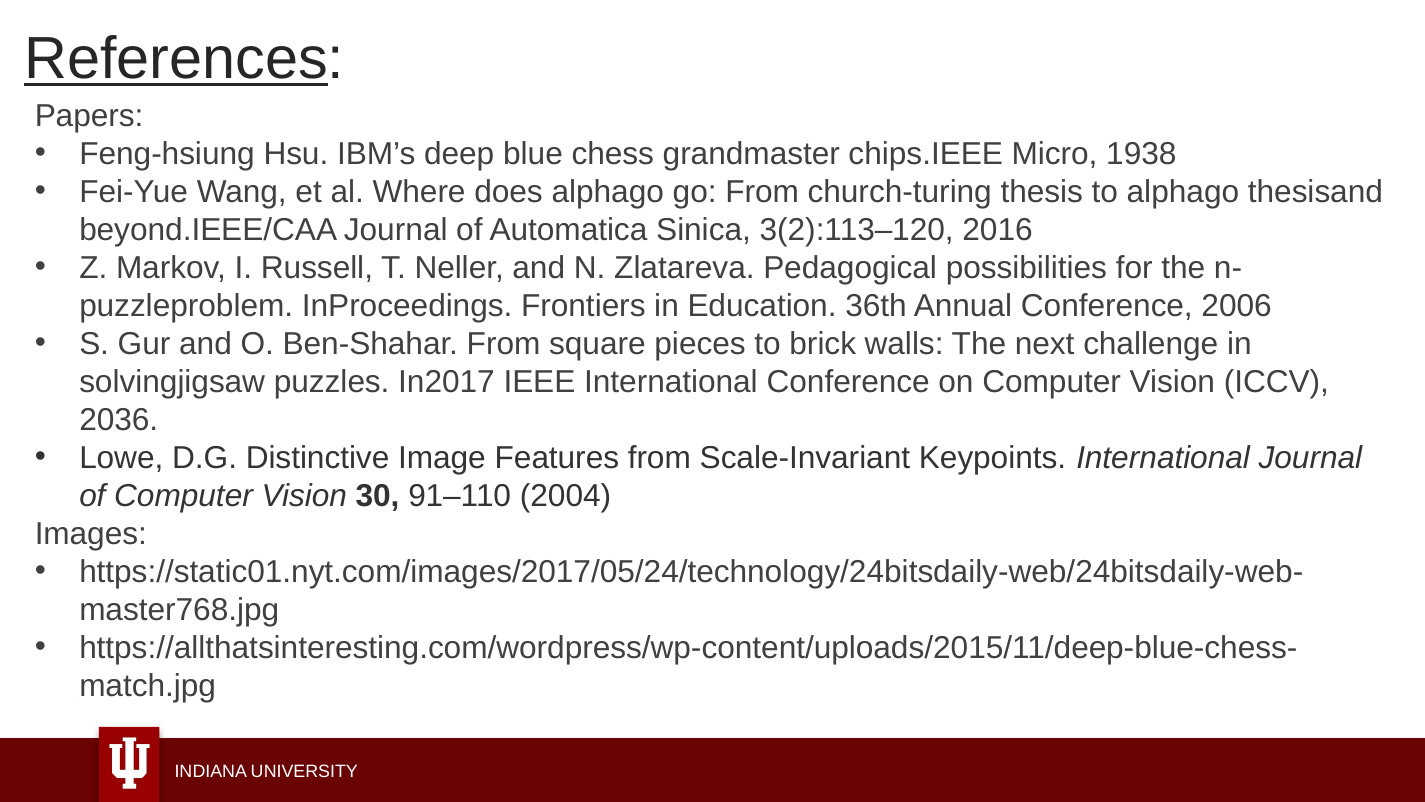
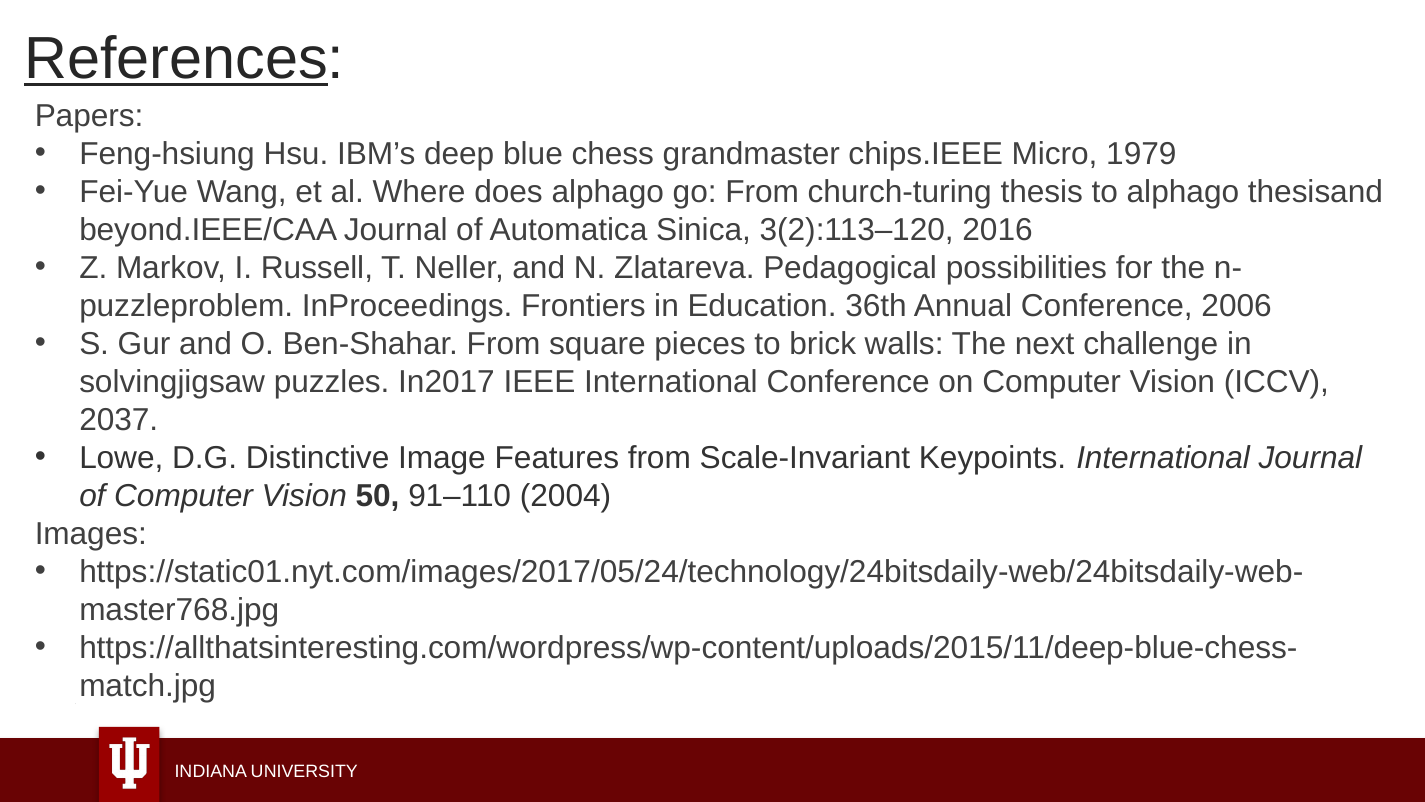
1938: 1938 -> 1979
2036: 2036 -> 2037
30: 30 -> 50
